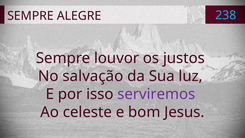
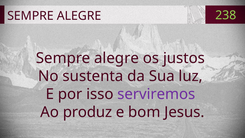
238 colour: light blue -> light green
louvor at (117, 58): louvor -> alegre
salvação: salvação -> sustenta
celeste: celeste -> produz
